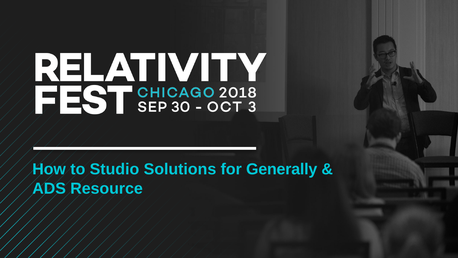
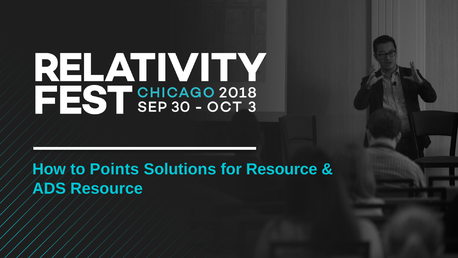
Studio: Studio -> Points
for Generally: Generally -> Resource
